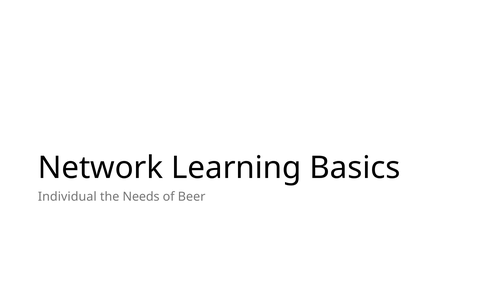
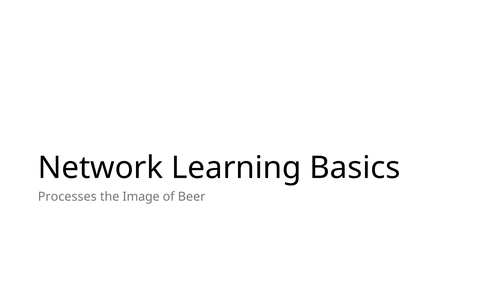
Individual: Individual -> Processes
Needs: Needs -> Image
